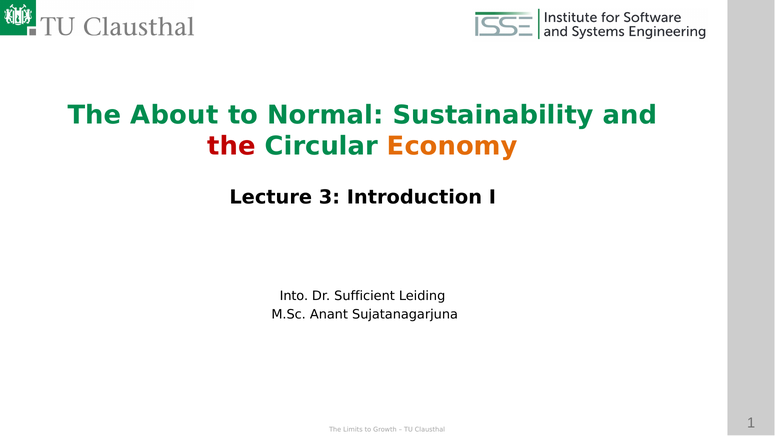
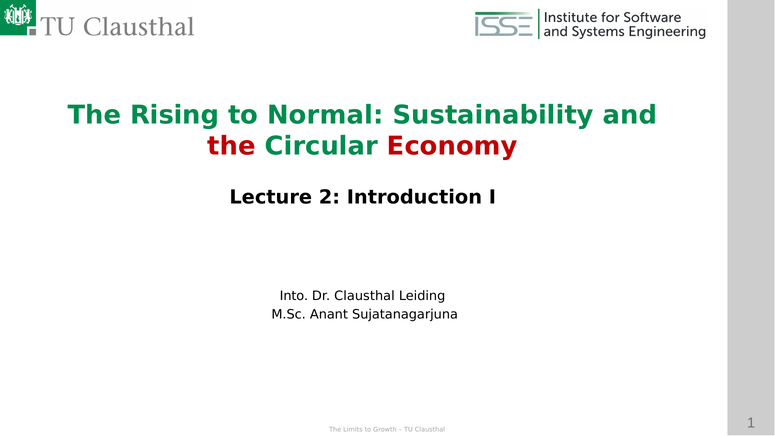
About: About -> Rising
Economy colour: orange -> red
3: 3 -> 2
Dr Sufficient: Sufficient -> Clausthal
